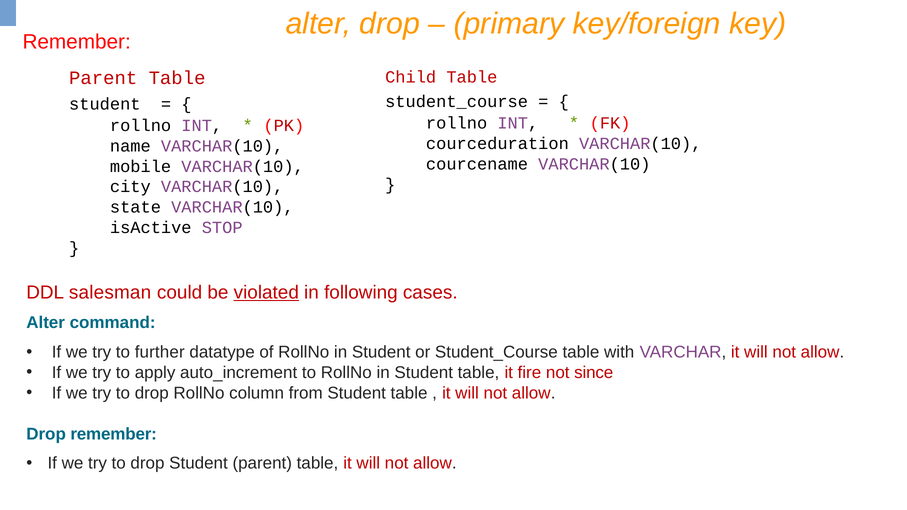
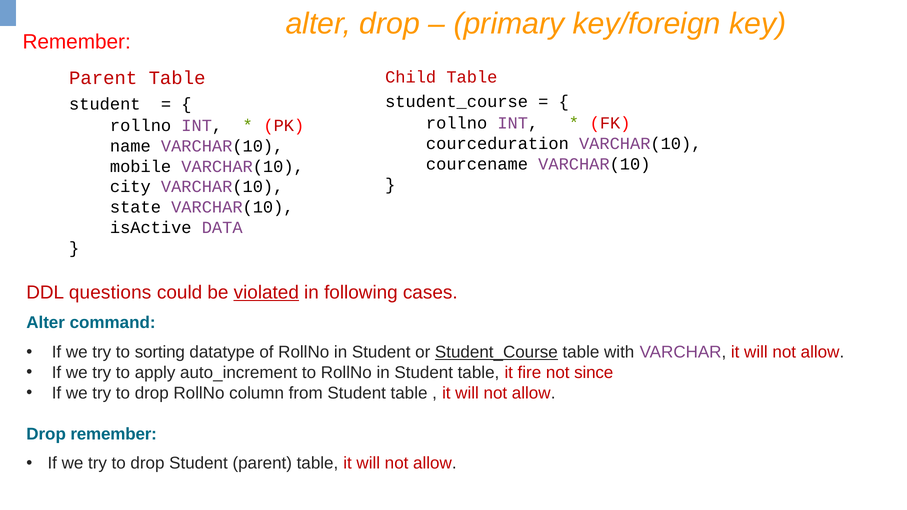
STOP: STOP -> DATA
salesman: salesman -> questions
further: further -> sorting
Student_Course at (496, 352) underline: none -> present
